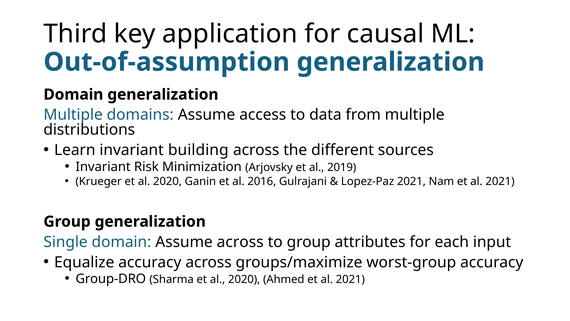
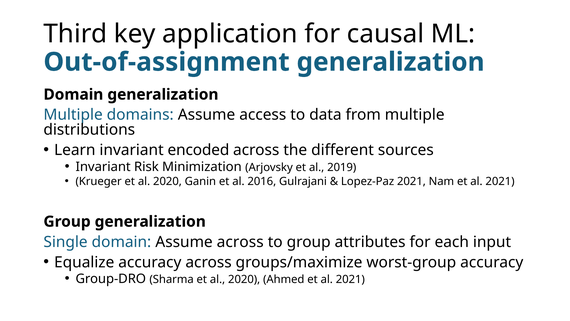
Out-of-assumption: Out-of-assumption -> Out-of-assignment
building: building -> encoded
